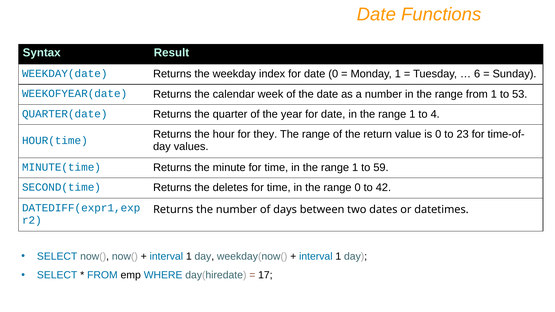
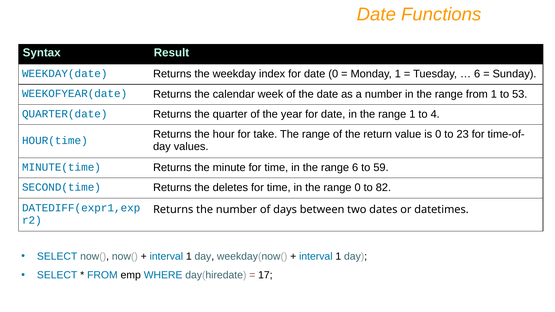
they: they -> take
1 at (355, 168): 1 -> 6
42: 42 -> 82
